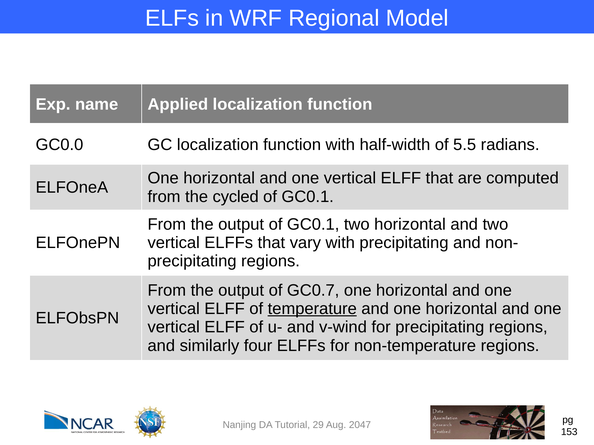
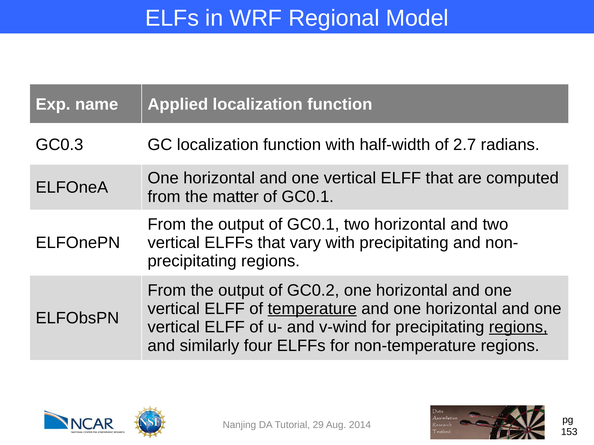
GC0.0: GC0.0 -> GC0.3
5.5: 5.5 -> 2.7
cycled: cycled -> matter
GC0.7: GC0.7 -> GC0.2
regions at (518, 328) underline: none -> present
2047: 2047 -> 2014
